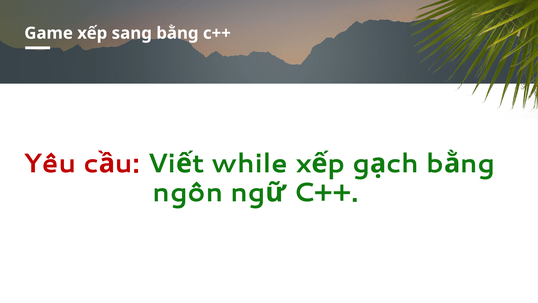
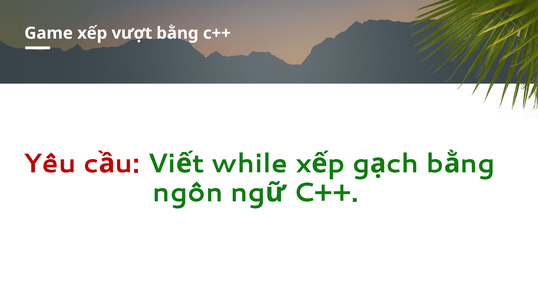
sang: sang -> vượt
